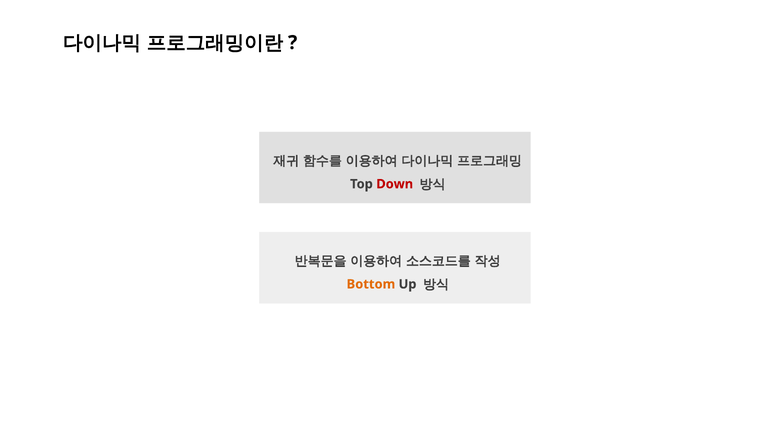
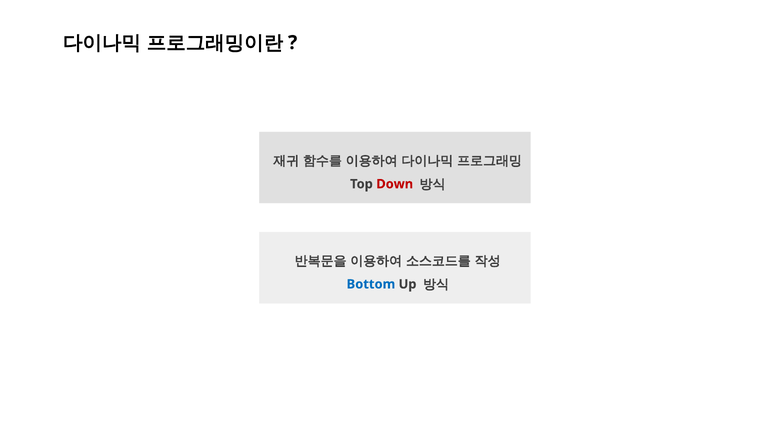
Bottom colour: orange -> blue
